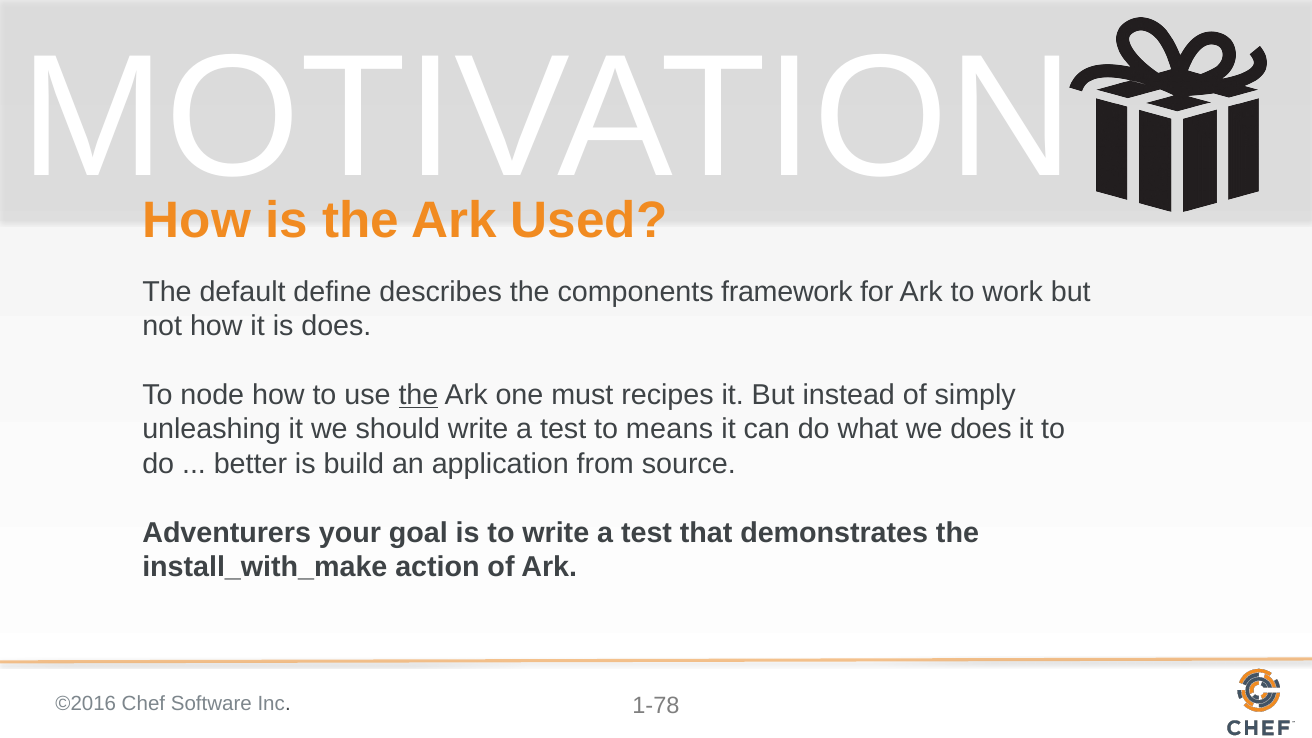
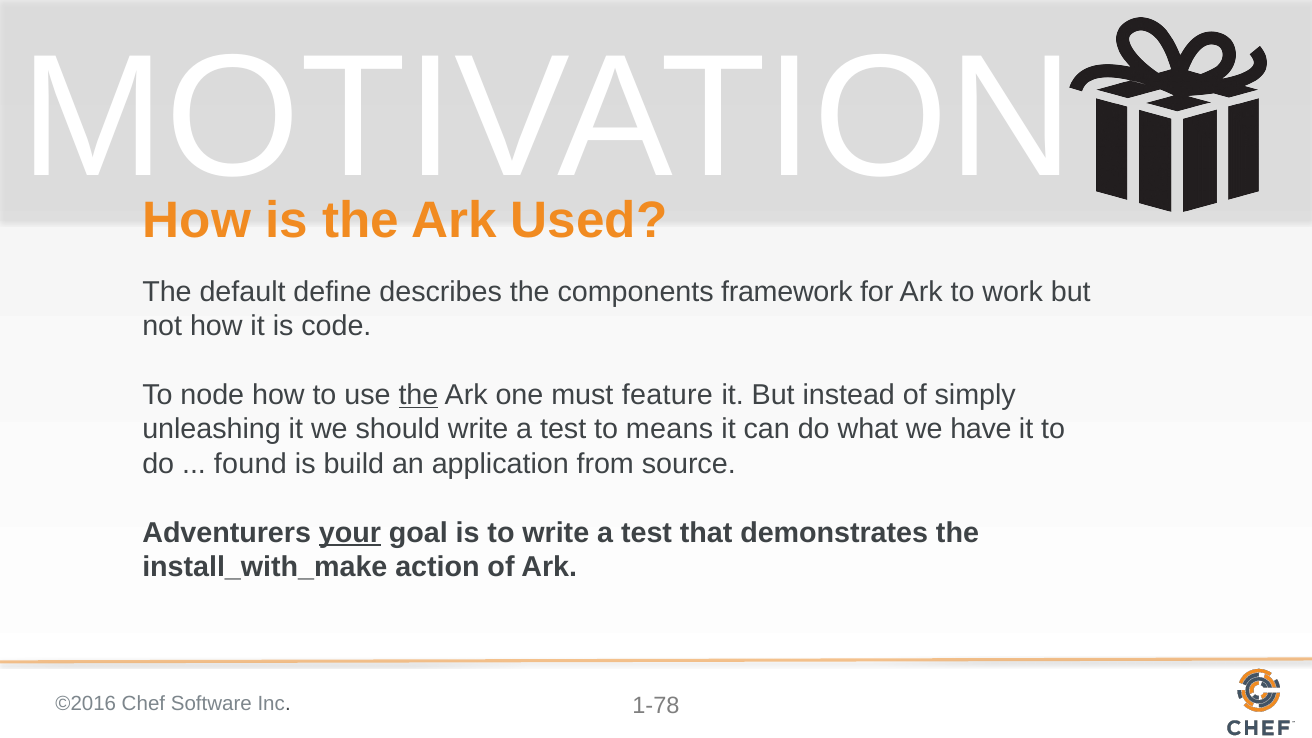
is does: does -> code
recipes: recipes -> feature
we does: does -> have
better: better -> found
your underline: none -> present
